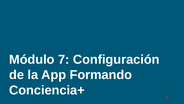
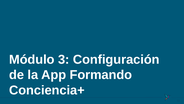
7: 7 -> 3
